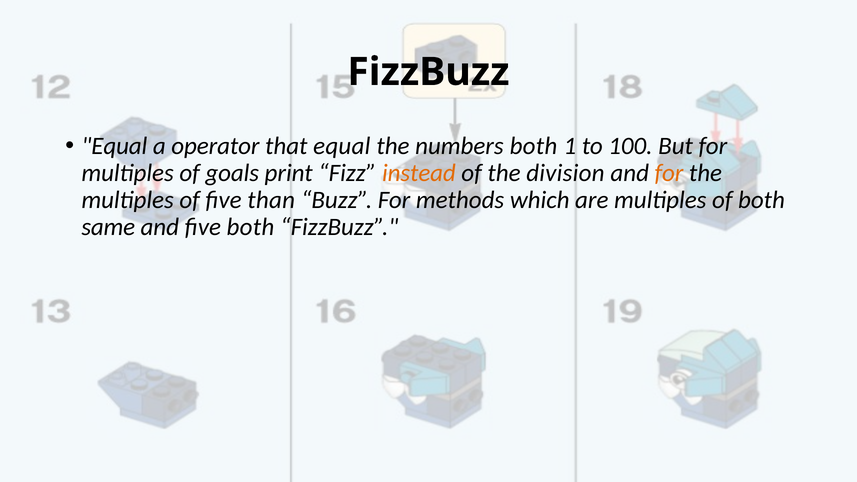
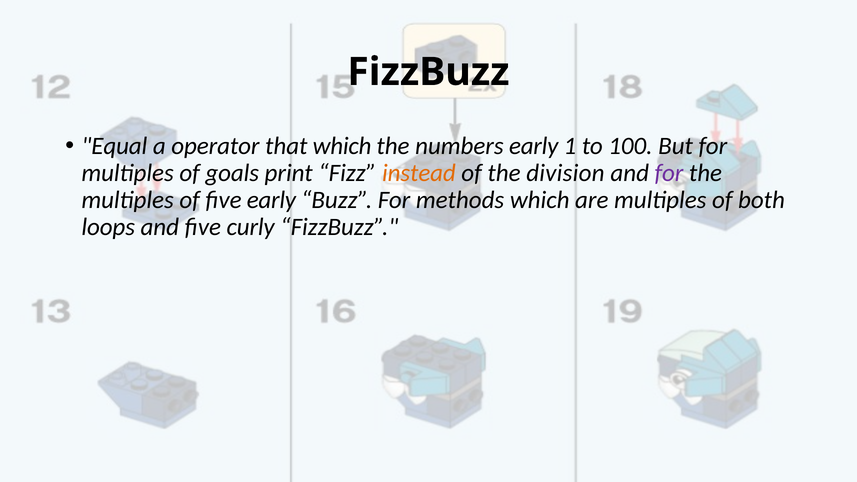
that equal: equal -> which
numbers both: both -> early
for at (669, 173) colour: orange -> purple
five than: than -> early
same: same -> loops
five both: both -> curly
